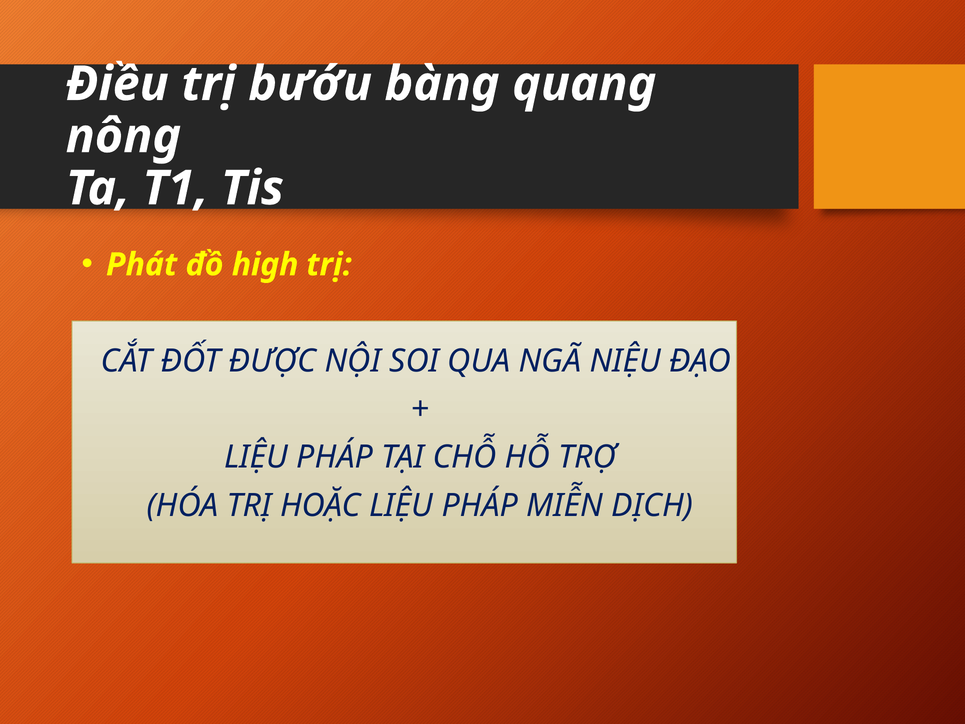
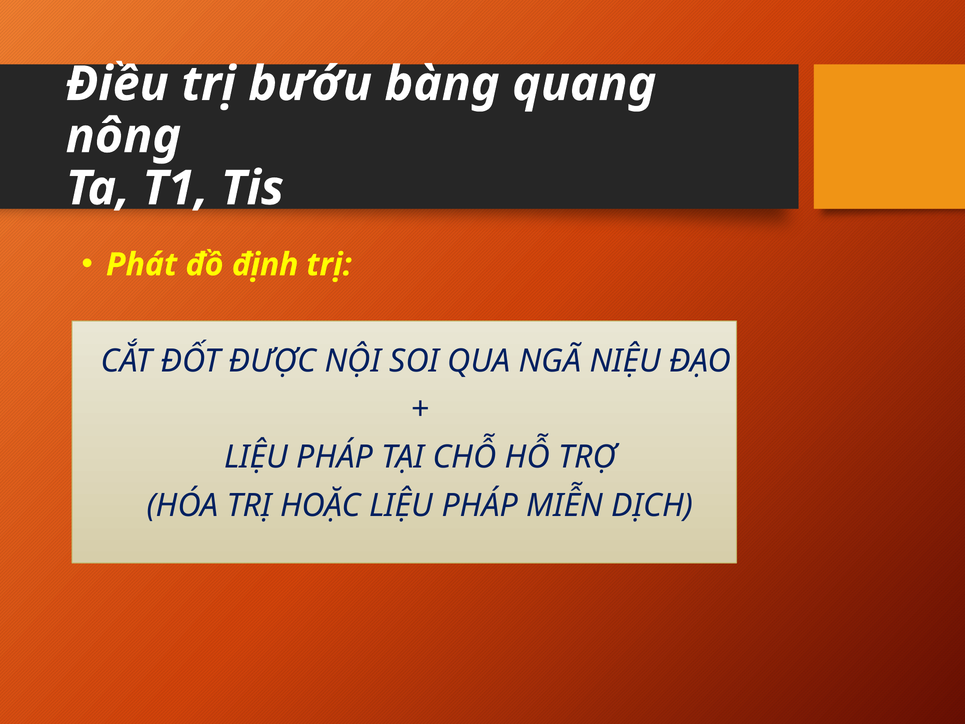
high: high -> định
